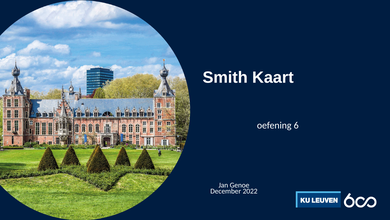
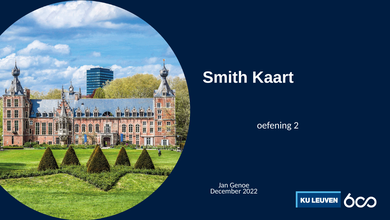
6: 6 -> 2
